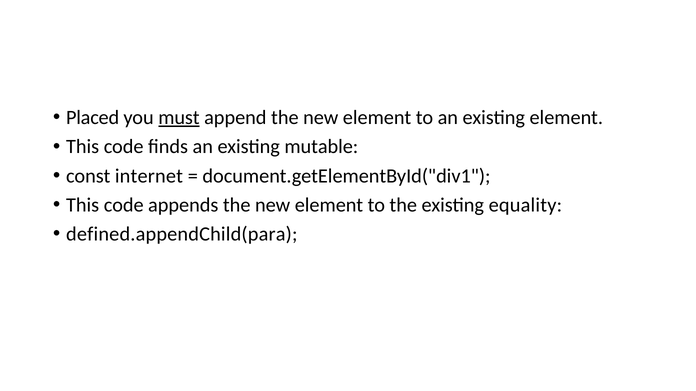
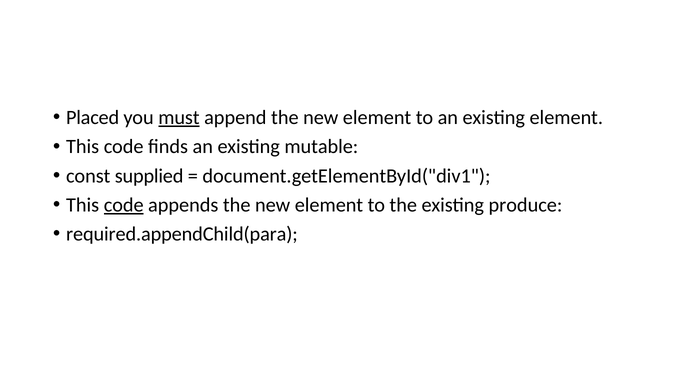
internet: internet -> supplied
code at (124, 205) underline: none -> present
equality: equality -> produce
defined.appendChild(para: defined.appendChild(para -> required.appendChild(para
